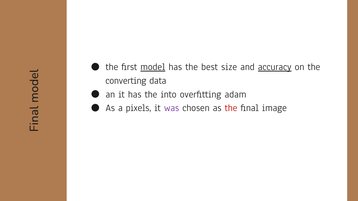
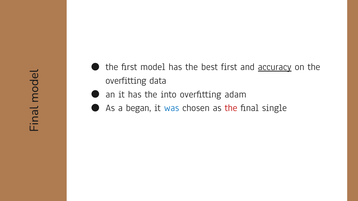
model underline: present -> none
best size: size -> first
converting at (126, 81): converting -> overfitting
pixels: pixels -> began
was colour: purple -> blue
image: image -> single
